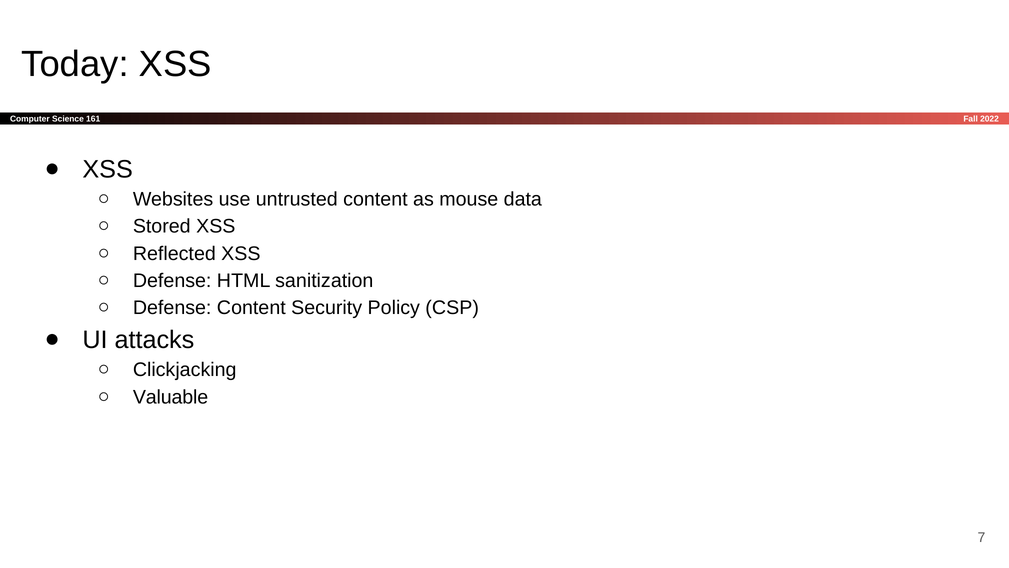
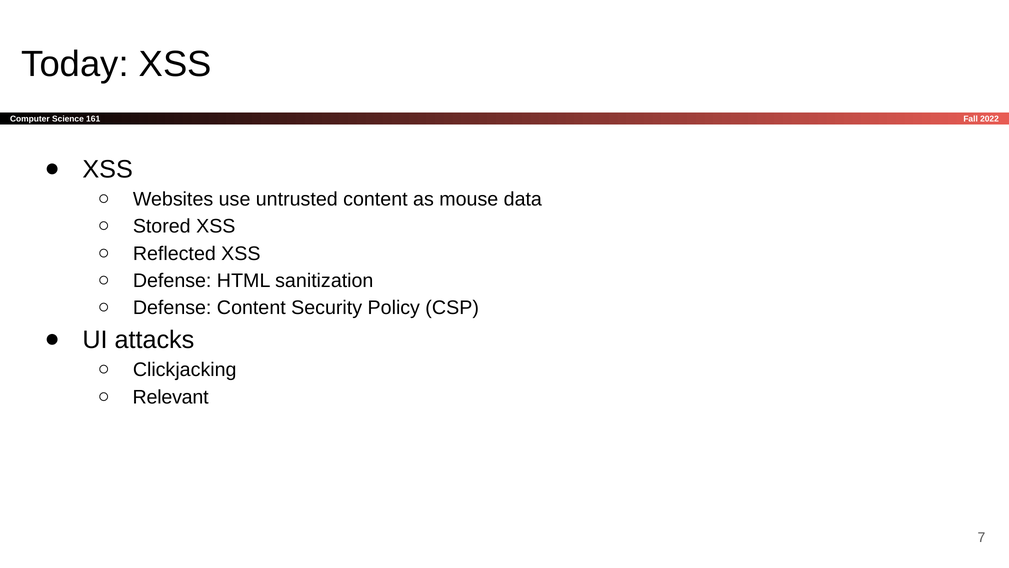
Valuable: Valuable -> Relevant
